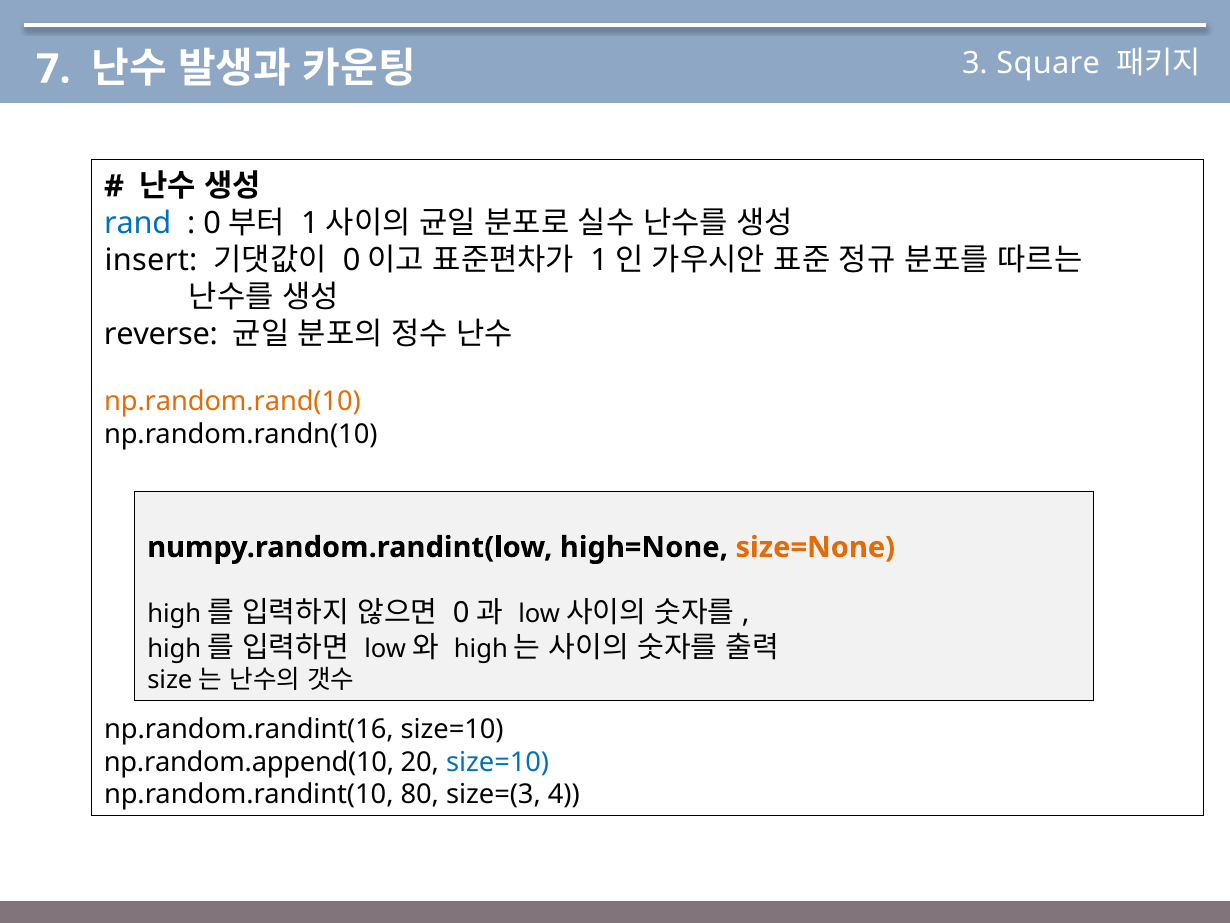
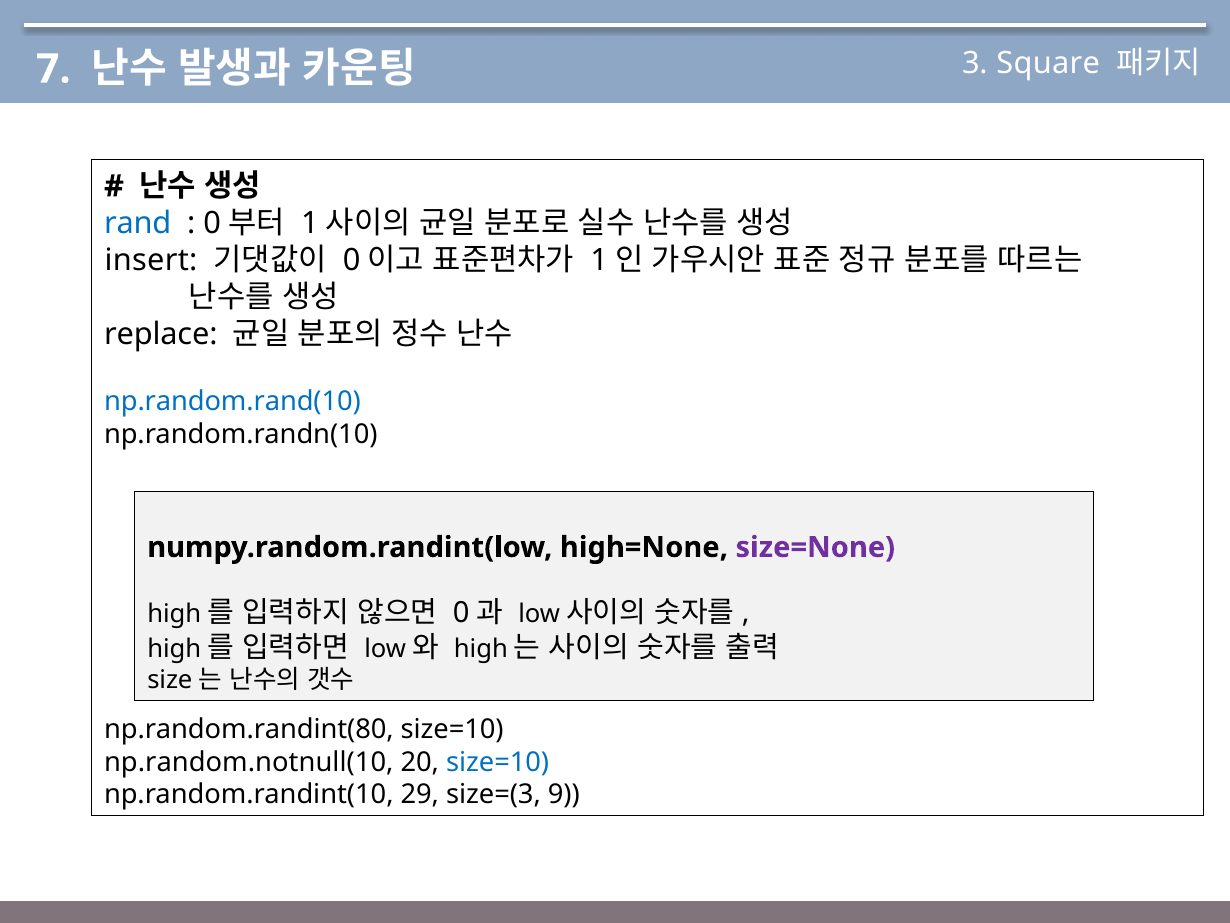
reverse: reverse -> replace
np.random.rand(10 colour: orange -> blue
size=None colour: orange -> purple
np.random.randint(16: np.random.randint(16 -> np.random.randint(80
np.random.append(10: np.random.append(10 -> np.random.notnull(10
80: 80 -> 29
4: 4 -> 9
